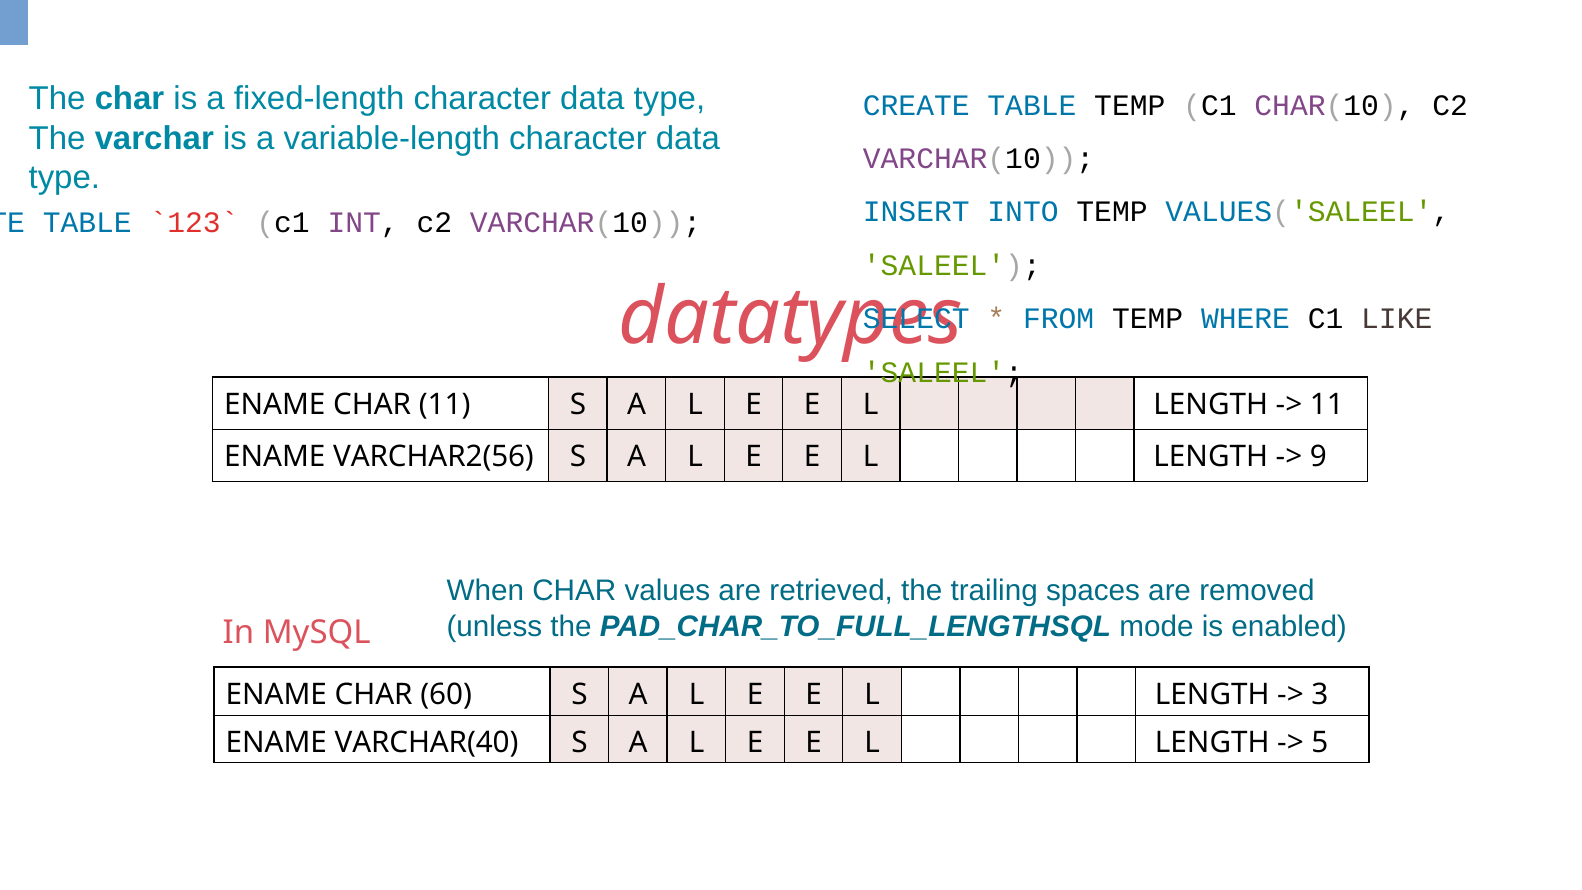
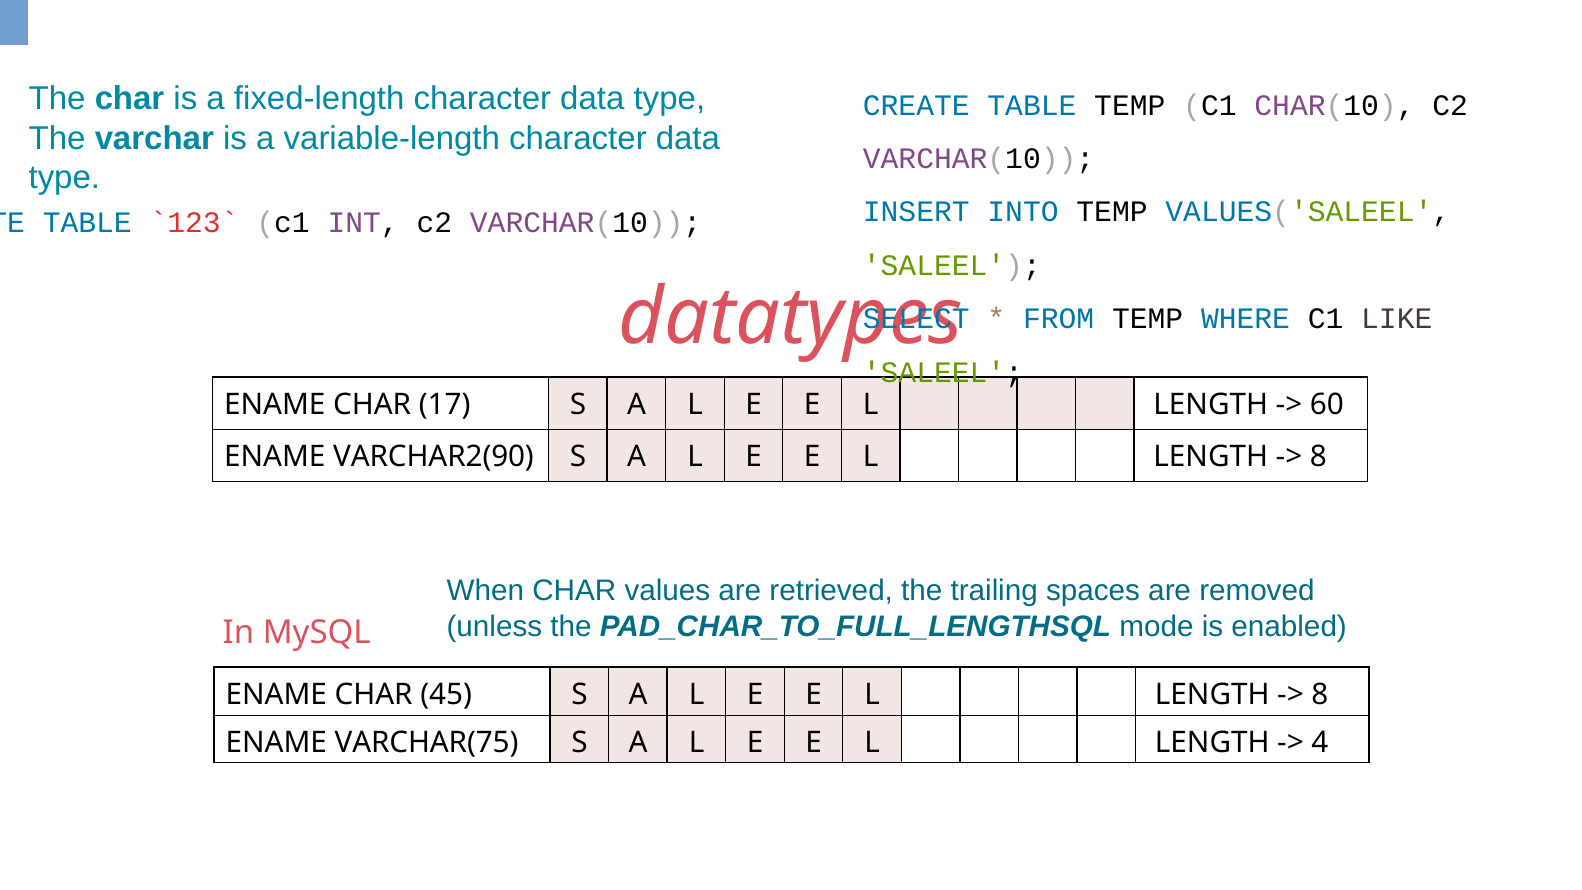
CHAR 11: 11 -> 17
11 at (1327, 405): 11 -> 60
VARCHAR2(56: VARCHAR2(56 -> VARCHAR2(90
9 at (1318, 457): 9 -> 8
60: 60 -> 45
3 at (1320, 695): 3 -> 8
VARCHAR(40: VARCHAR(40 -> VARCHAR(75
5: 5 -> 4
